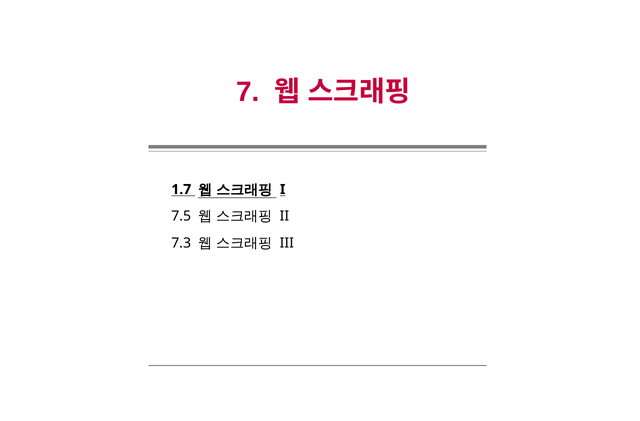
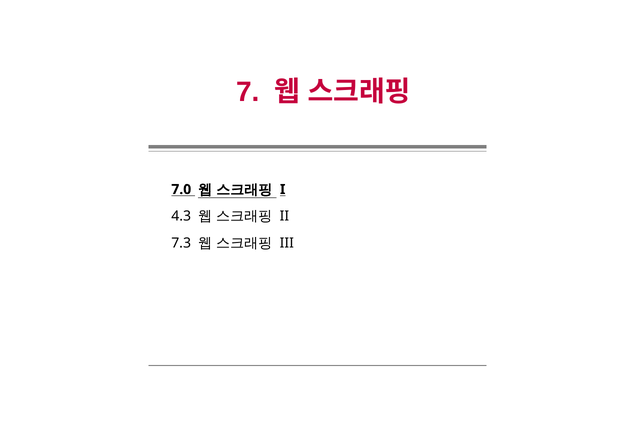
1.7: 1.7 -> 7.0
7.5: 7.5 -> 4.3
